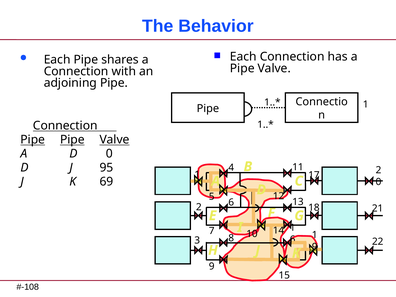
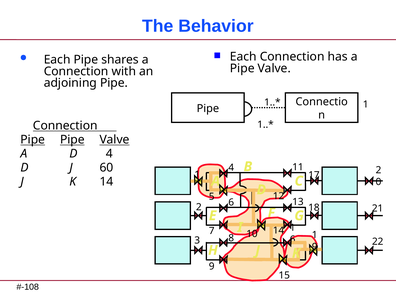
D 0: 0 -> 4
95: 95 -> 60
K 69: 69 -> 14
